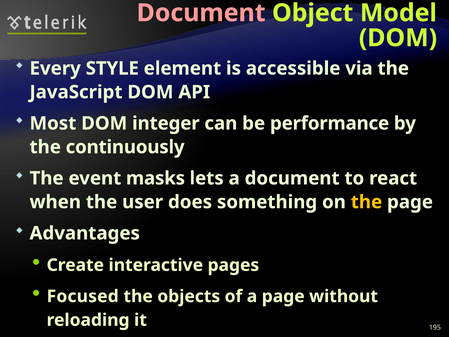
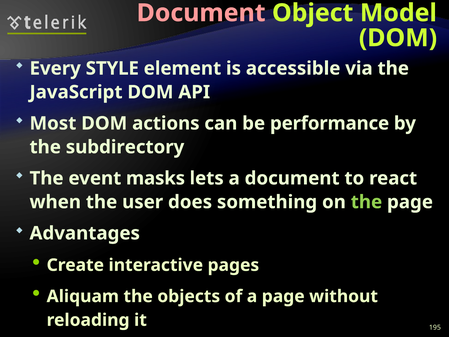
integer: integer -> actions
continuously: continuously -> subdirectory
the at (366, 202) colour: yellow -> light green
Focused: Focused -> Aliquam
